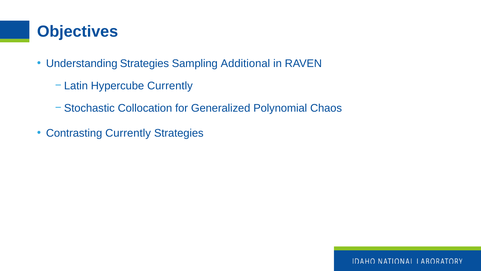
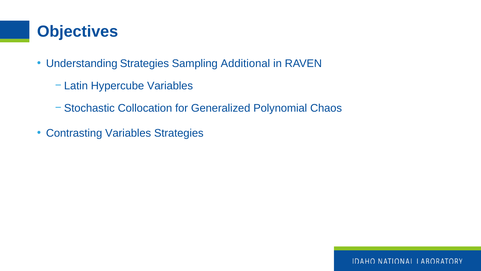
Hypercube Currently: Currently -> Variables
Contrasting Currently: Currently -> Variables
